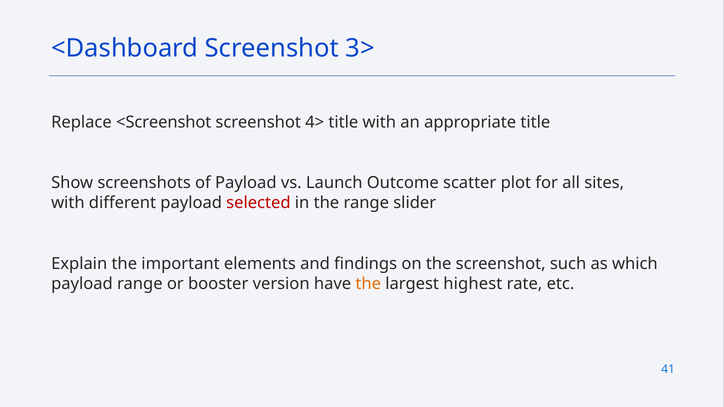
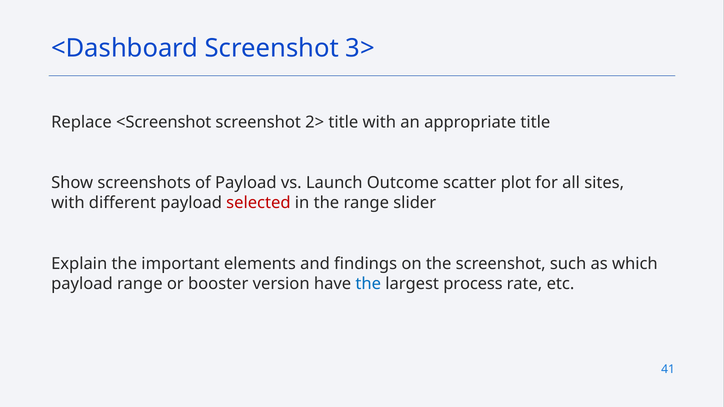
4>: 4> -> 2>
the at (368, 284) colour: orange -> blue
highest: highest -> process
